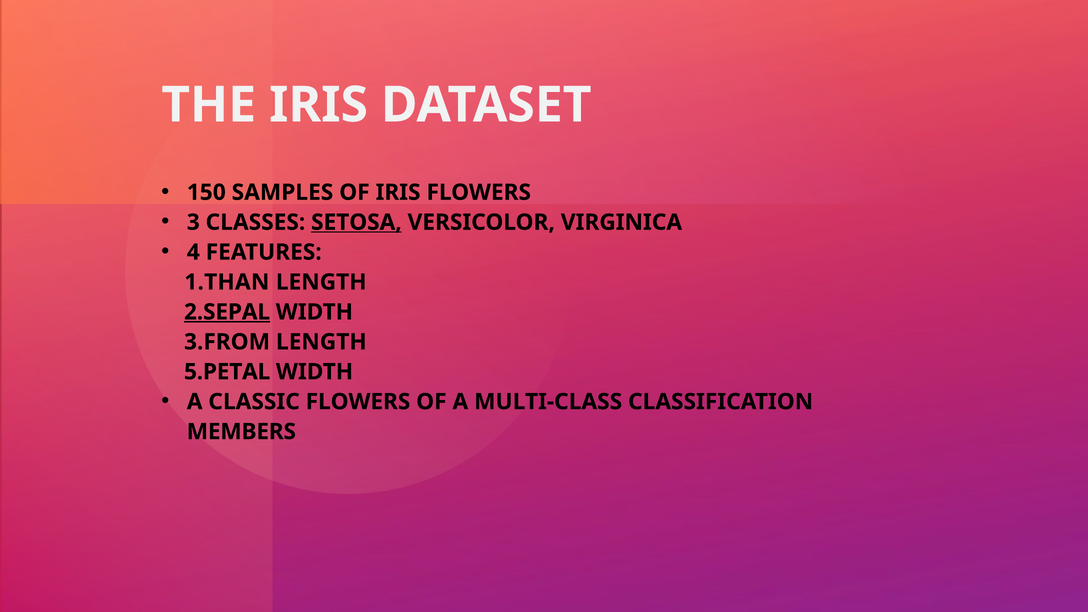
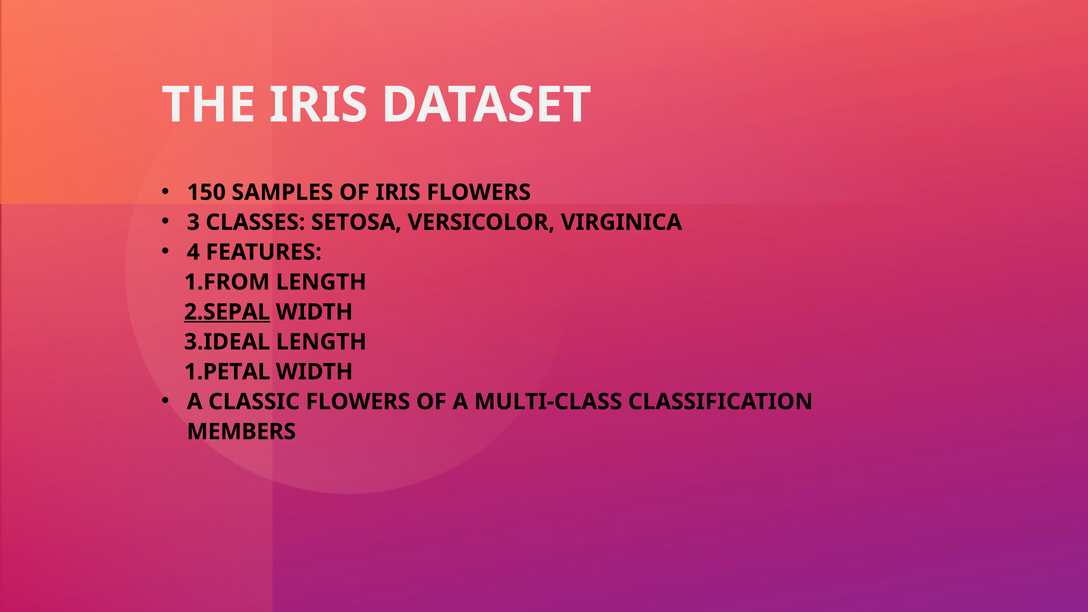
SETOSA underline: present -> none
1.THAN: 1.THAN -> 1.FROM
3.FROM: 3.FROM -> 3.IDEAL
5.PETAL: 5.PETAL -> 1.PETAL
